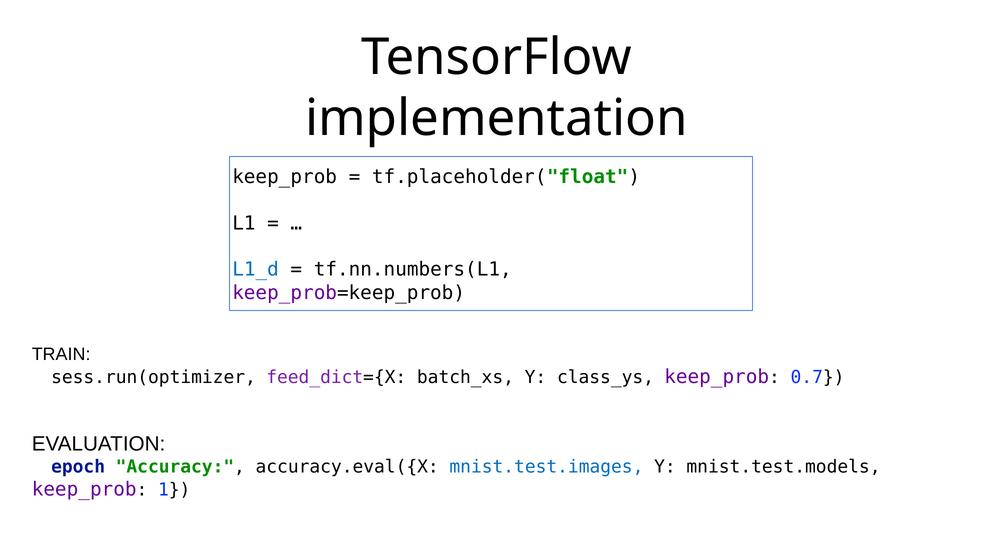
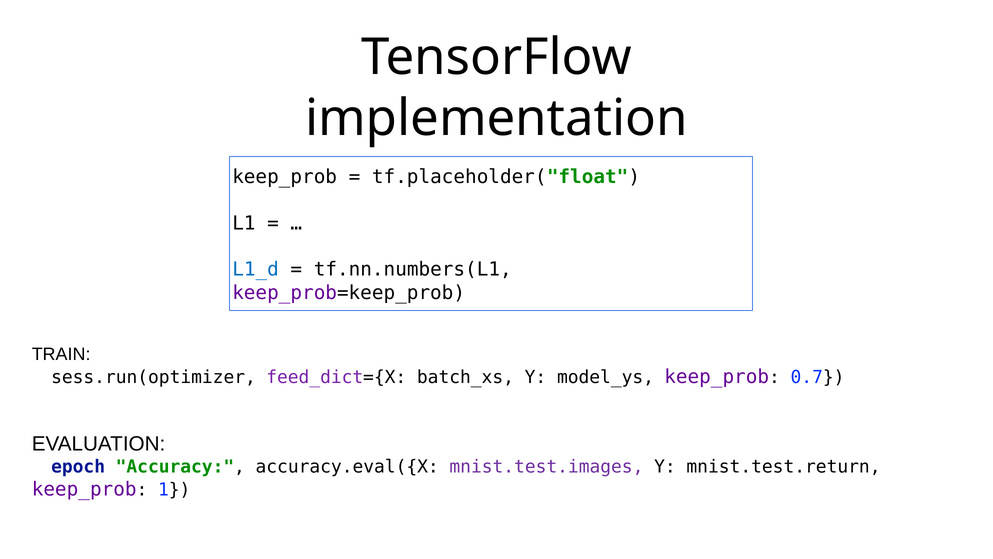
class_ys: class_ys -> model_ys
mnist.test.images colour: blue -> purple
mnist.test.models: mnist.test.models -> mnist.test.return
